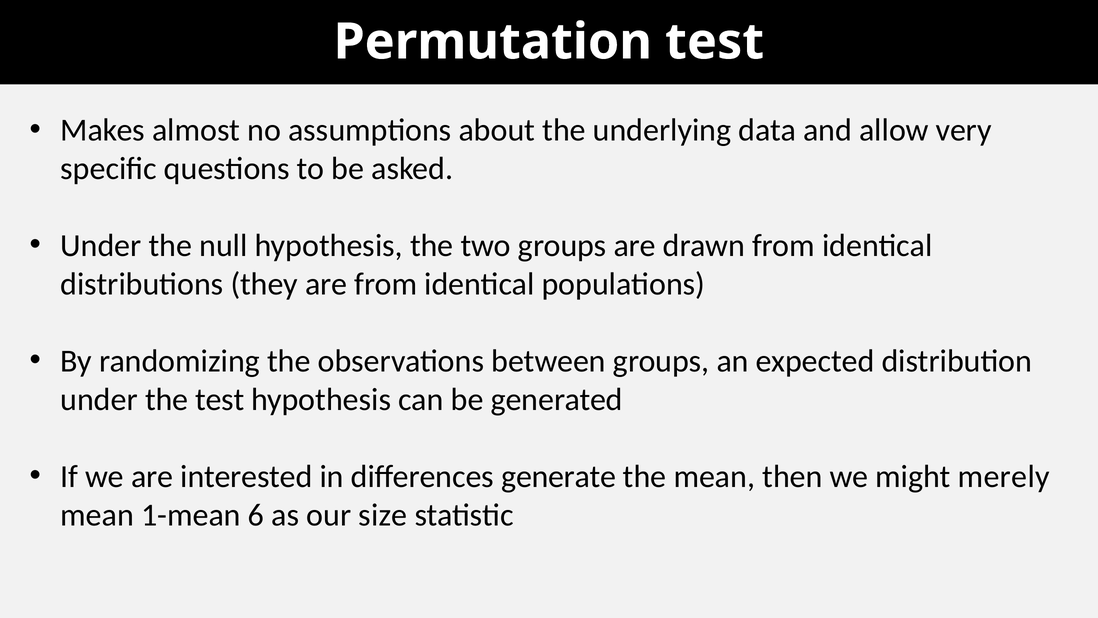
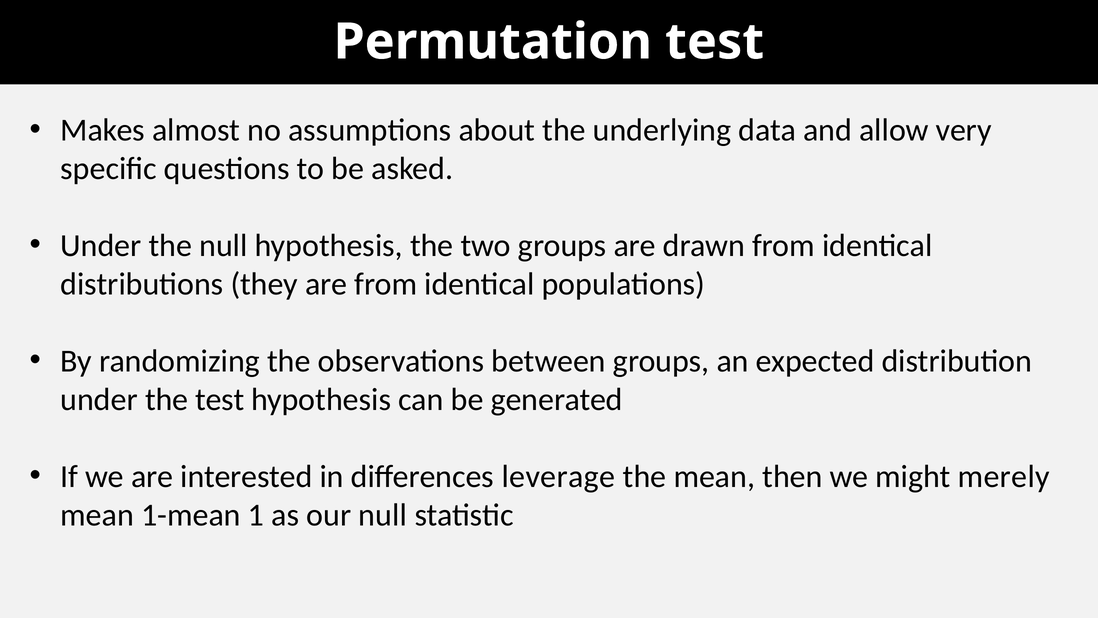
generate: generate -> leverage
6: 6 -> 1
our size: size -> null
